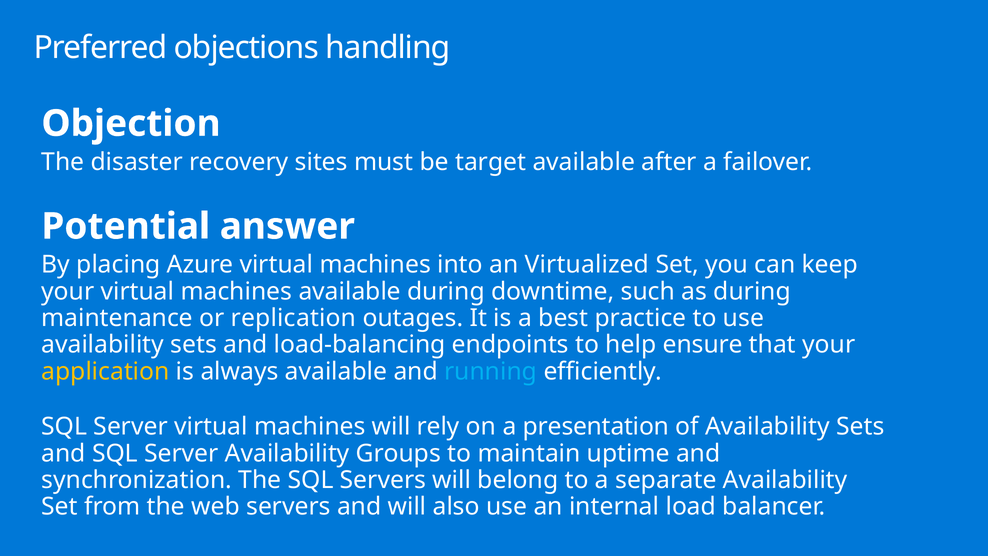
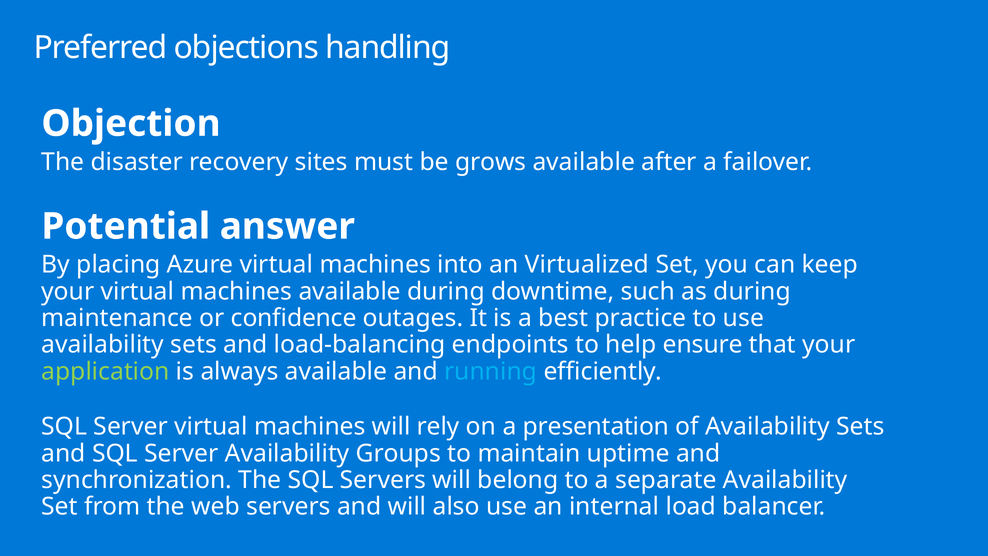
target: target -> grows
replication: replication -> confidence
application colour: yellow -> light green
